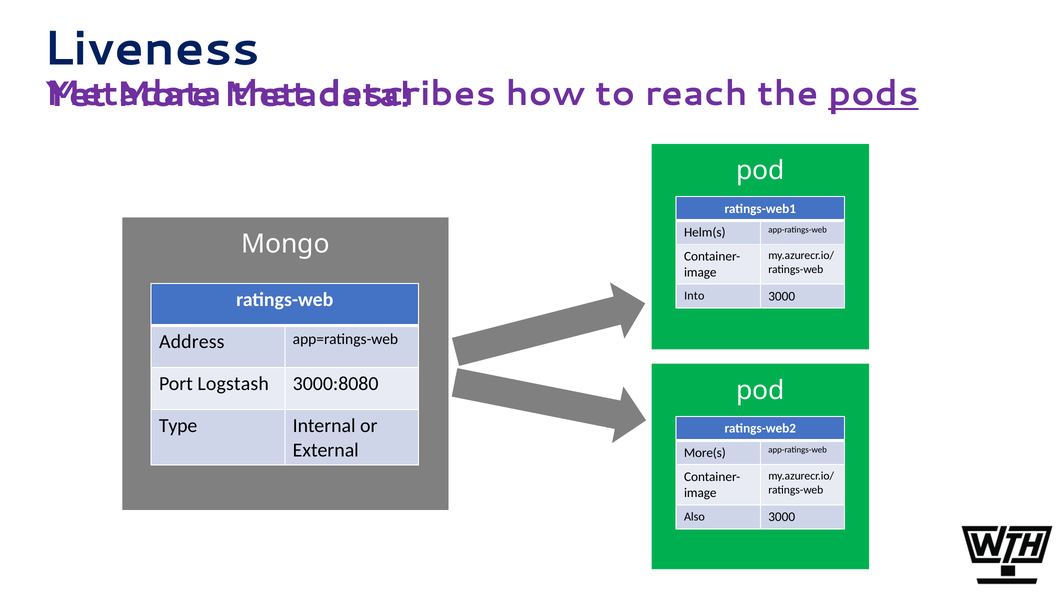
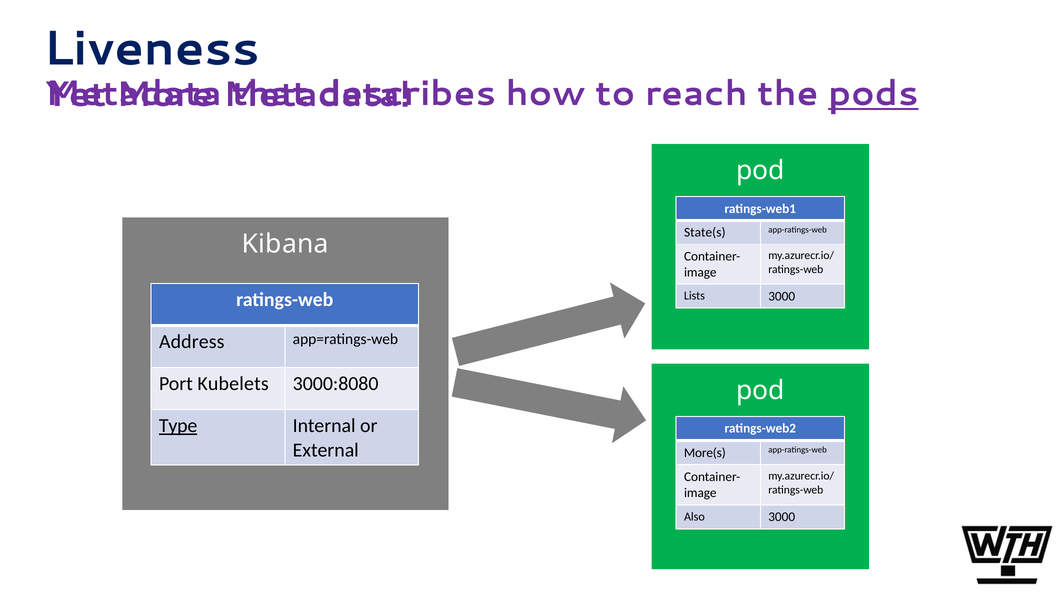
Helm(s: Helm(s -> State(s
Mongo: Mongo -> Kibana
Into: Into -> Lists
Logstash: Logstash -> Kubelets
Type underline: none -> present
